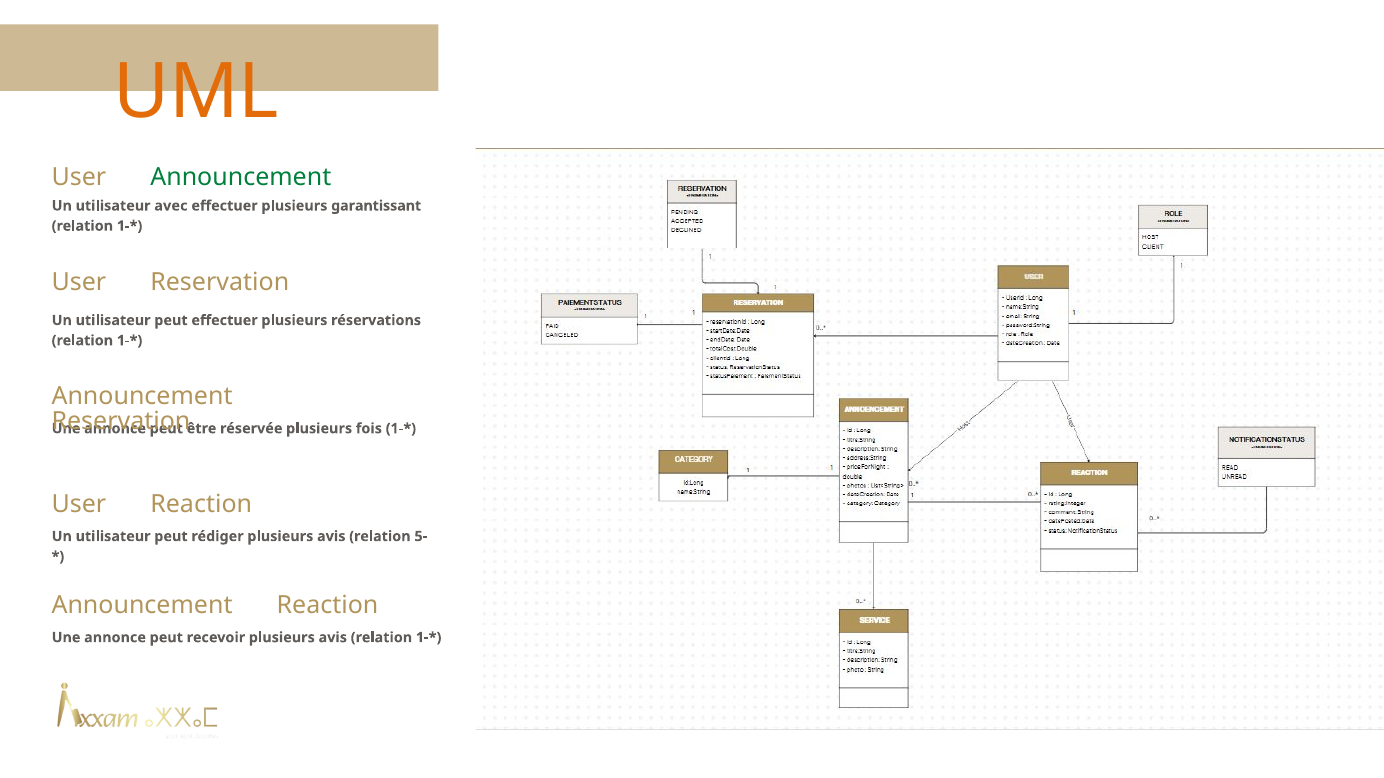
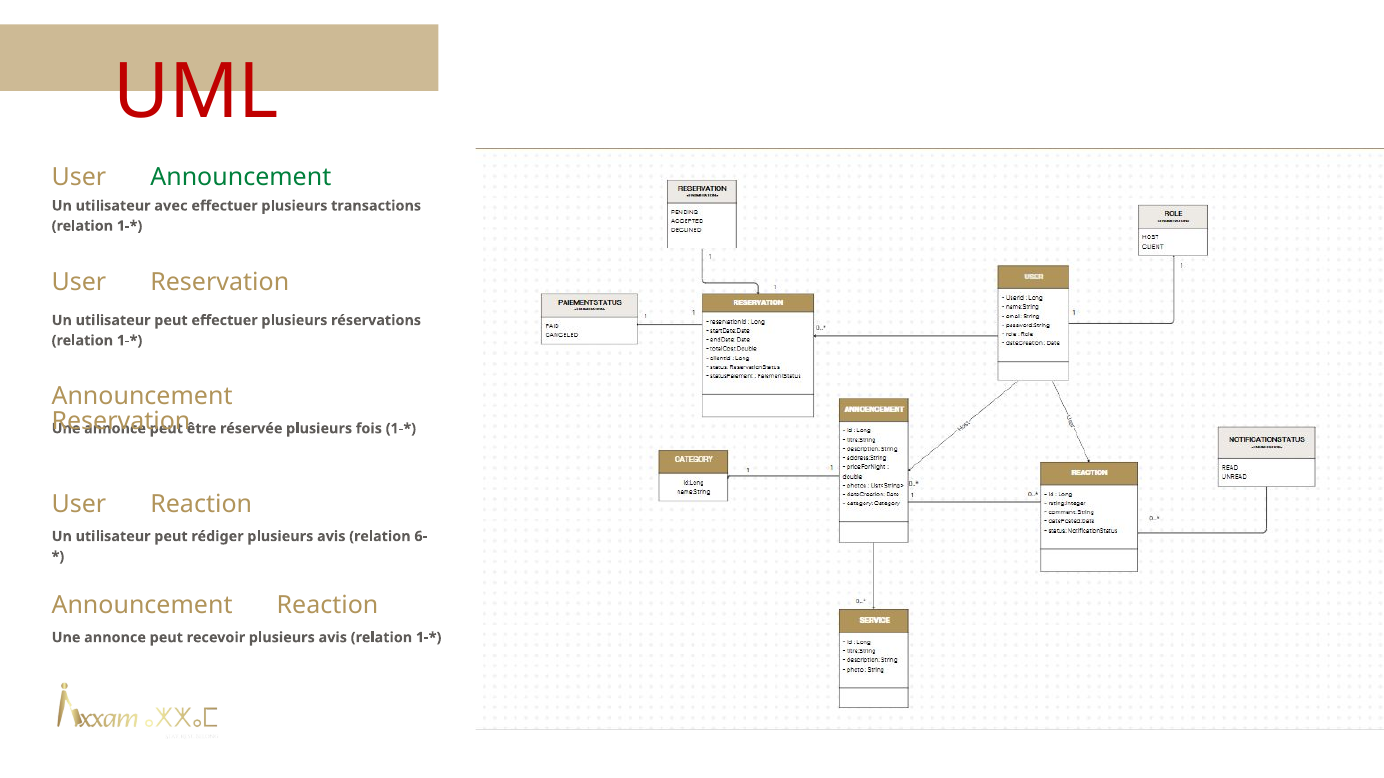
UML colour: orange -> red
garantissant: garantissant -> transactions
5-: 5- -> 6-
